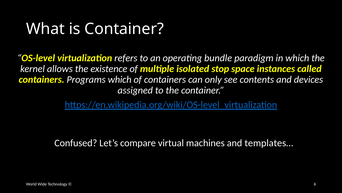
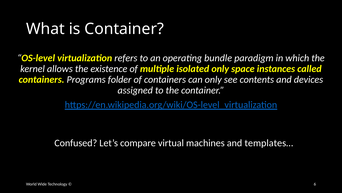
isolated stop: stop -> only
Programs which: which -> folder
